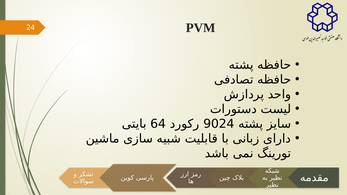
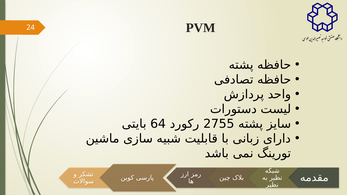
9024: 9024 -> 2755
